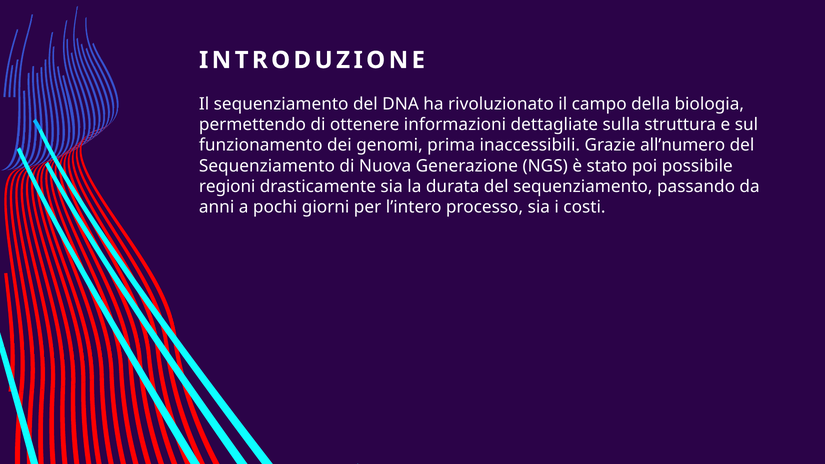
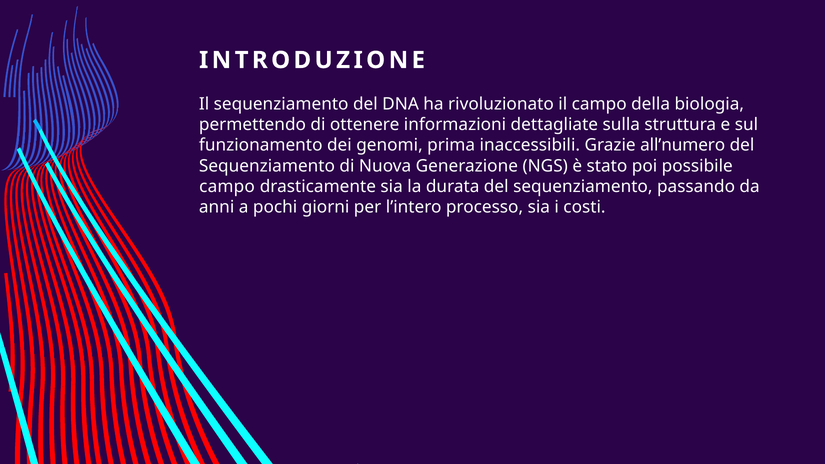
regioni at (227, 187): regioni -> campo
